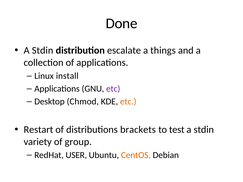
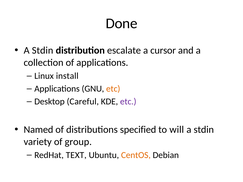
things: things -> cursor
etc at (113, 89) colour: purple -> orange
Chmod: Chmod -> Careful
etc at (128, 102) colour: orange -> purple
Restart: Restart -> Named
brackets: brackets -> specified
test: test -> will
USER: USER -> TEXT
